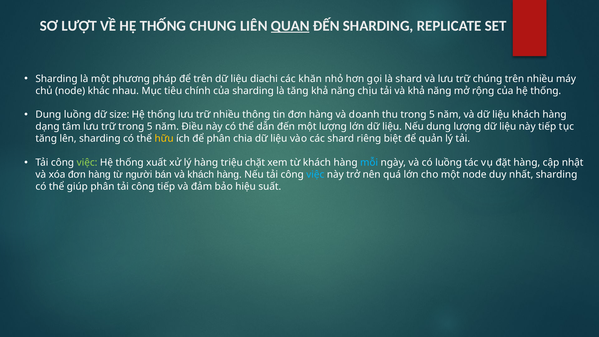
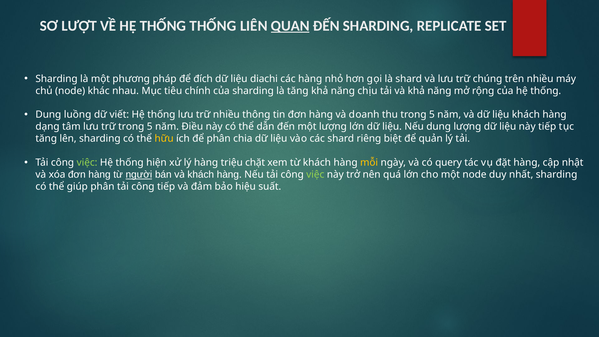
THỐNG CHUNG: CHUNG -> THỐNG
để trên: trên -> đích
các khăn: khăn -> hàng
size: size -> viết
xuất: xuất -> hiện
mỗi colour: light blue -> yellow
có luồng: luồng -> query
người underline: none -> present
việc at (315, 175) colour: light blue -> light green
